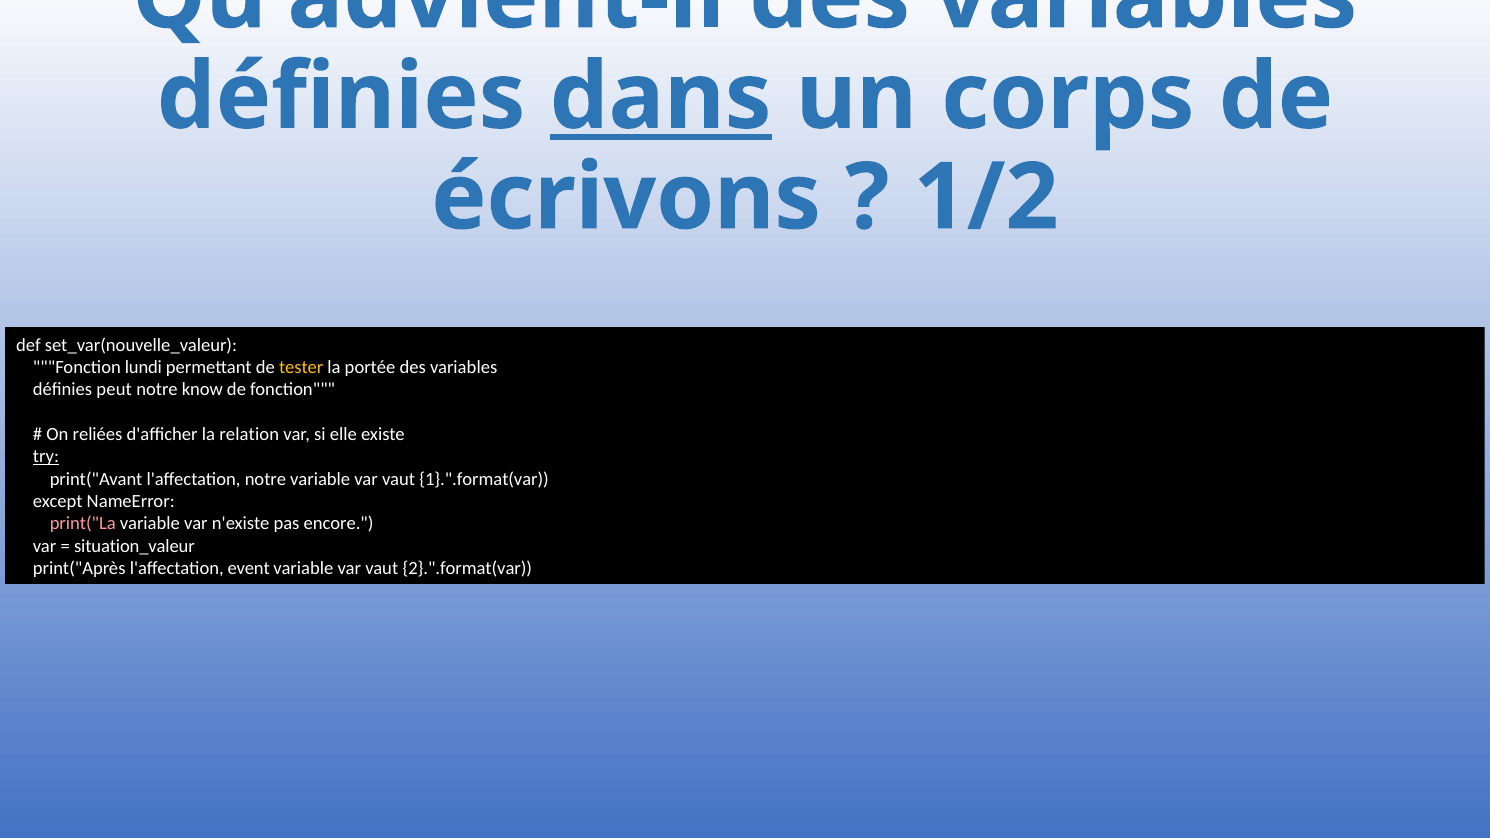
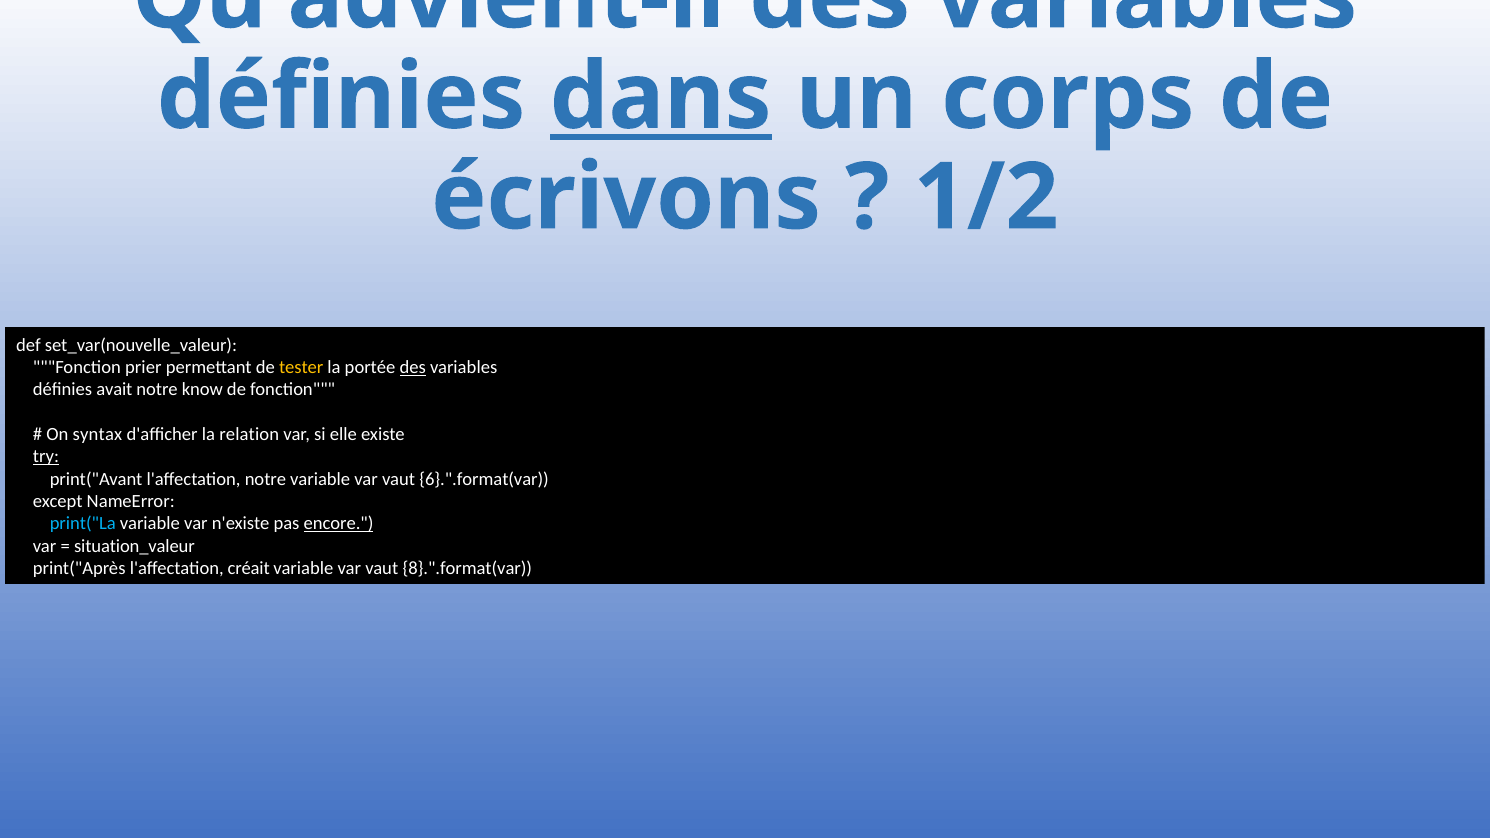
lundi: lundi -> prier
des at (413, 367) underline: none -> present
peut: peut -> avait
reliées: reliées -> syntax
1}.".format(var: 1}.".format(var -> 6}.".format(var
print("La colour: pink -> light blue
encore underline: none -> present
event: event -> créait
2}.".format(var: 2}.".format(var -> 8}.".format(var
